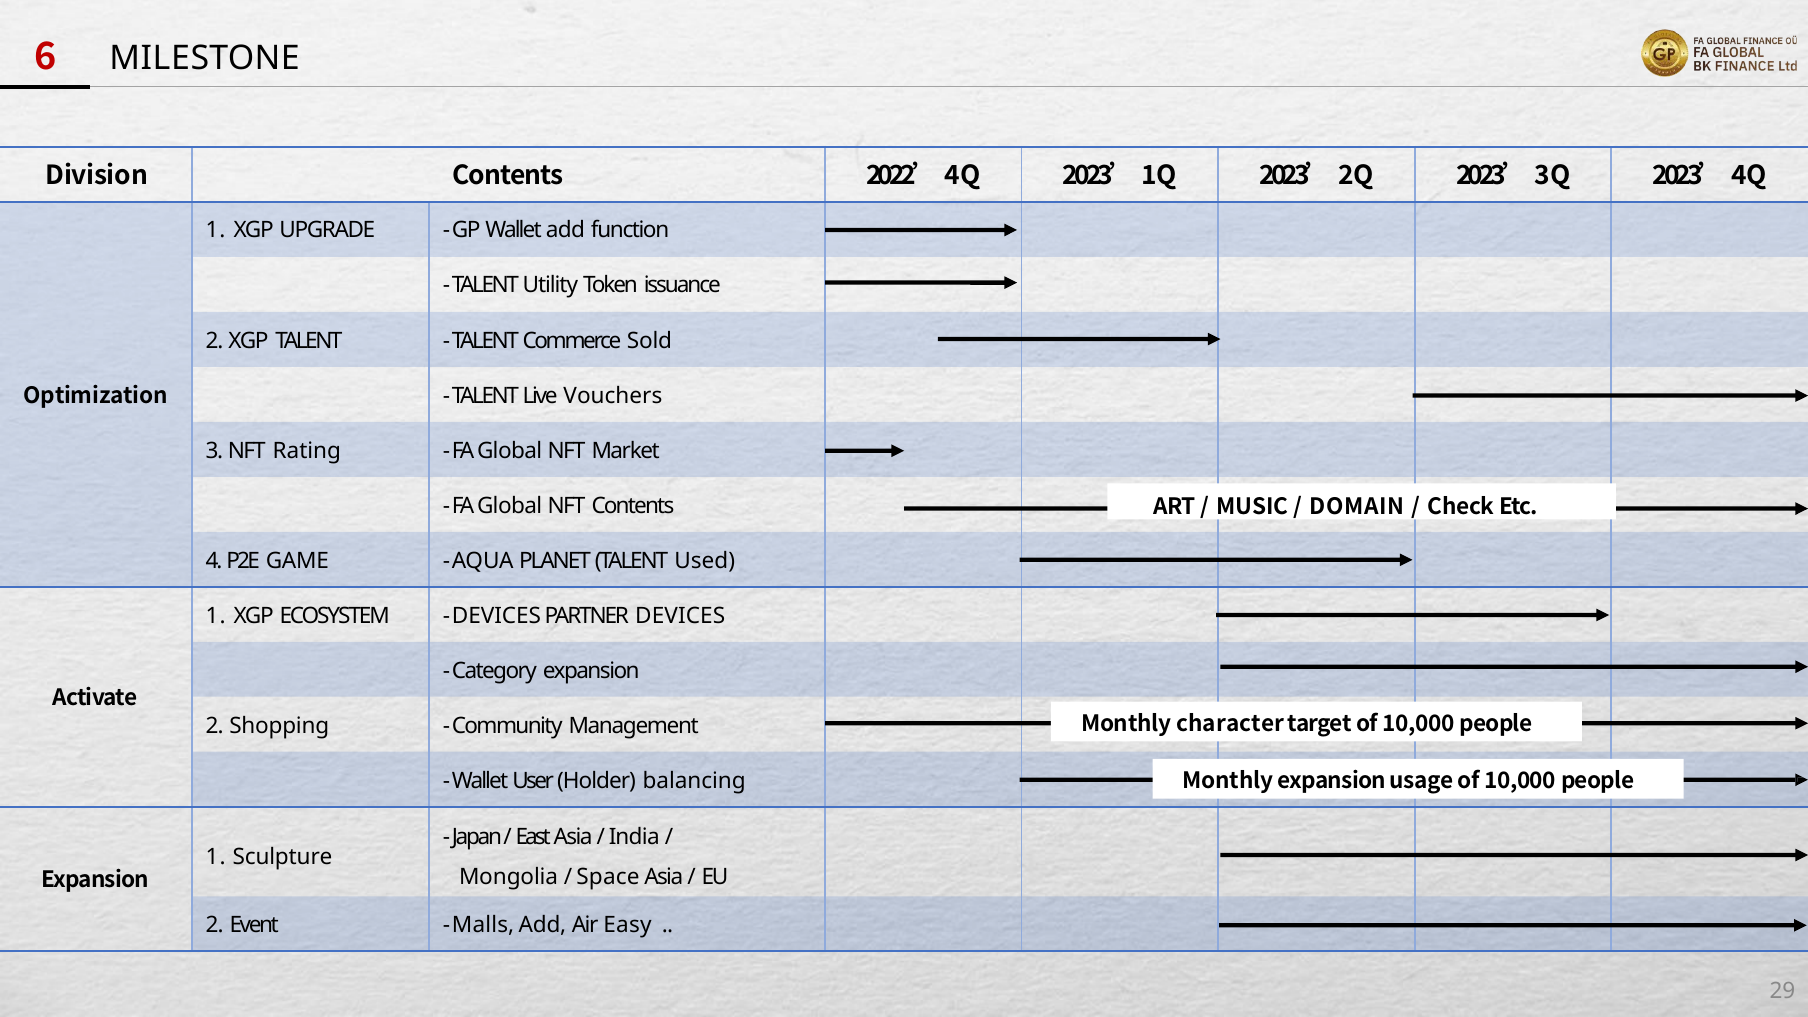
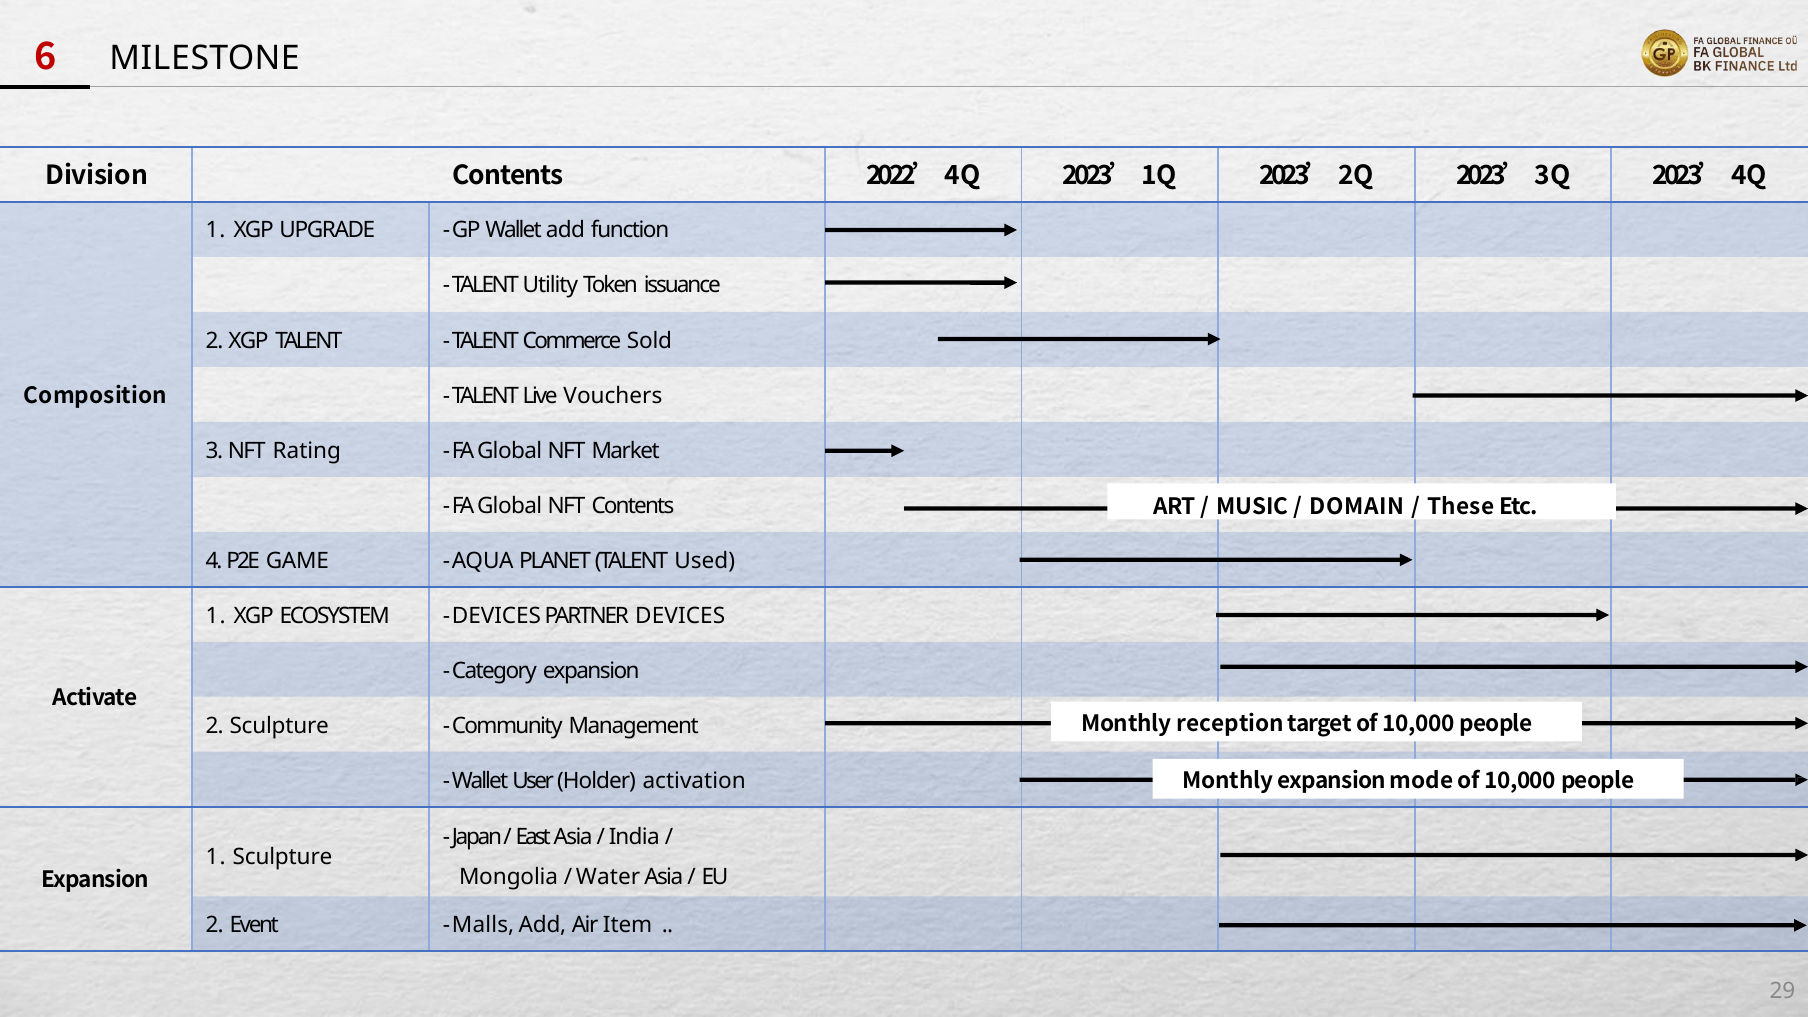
Optimization: Optimization -> Composition
Check: Check -> These
character: character -> reception
2 Shopping: Shopping -> Sculpture
usage: usage -> mode
balancing: balancing -> activation
Space: Space -> Water
Easy: Easy -> Item
